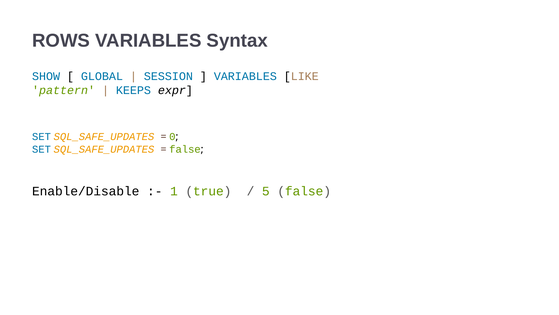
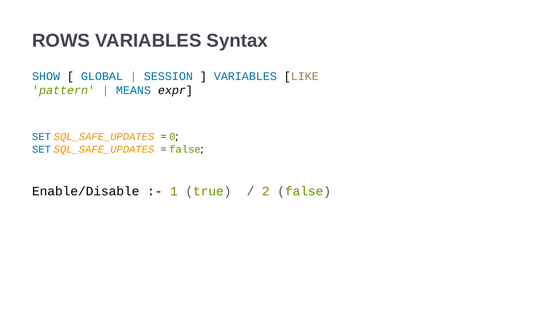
KEEPS: KEEPS -> MEANS
5: 5 -> 2
